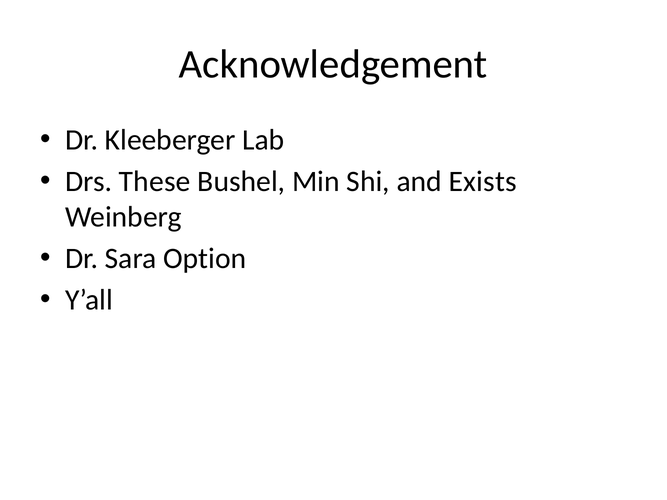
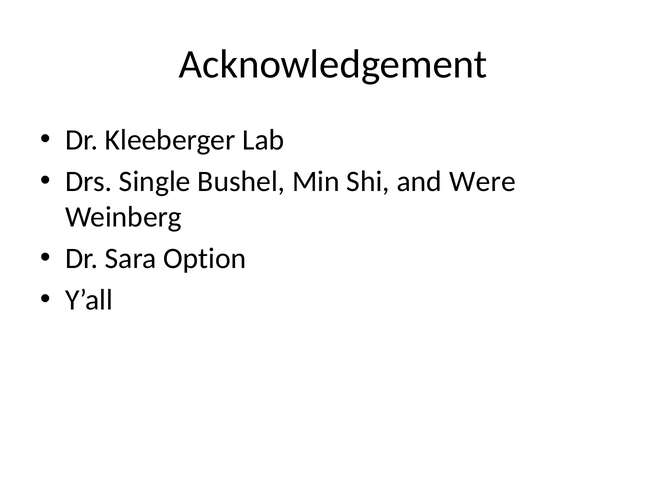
These: These -> Single
Exists: Exists -> Were
